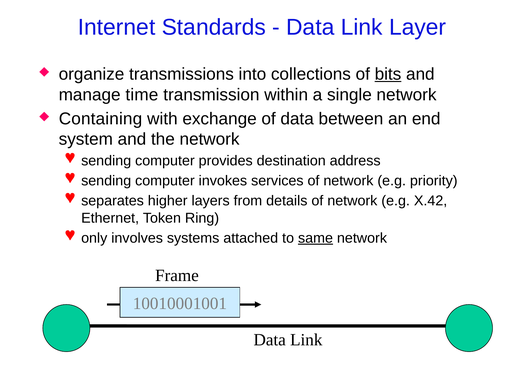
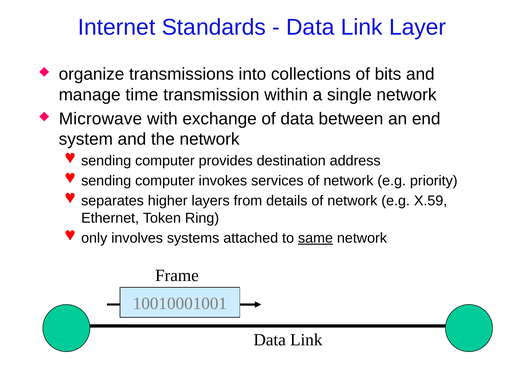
bits underline: present -> none
Containing: Containing -> Microwave
X.42: X.42 -> X.59
